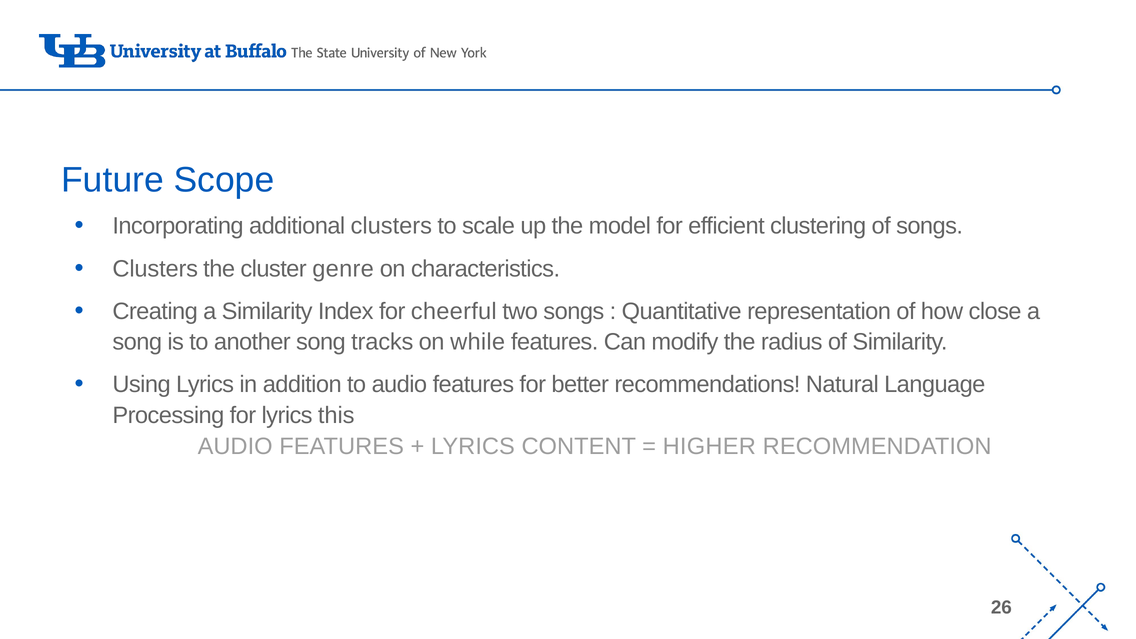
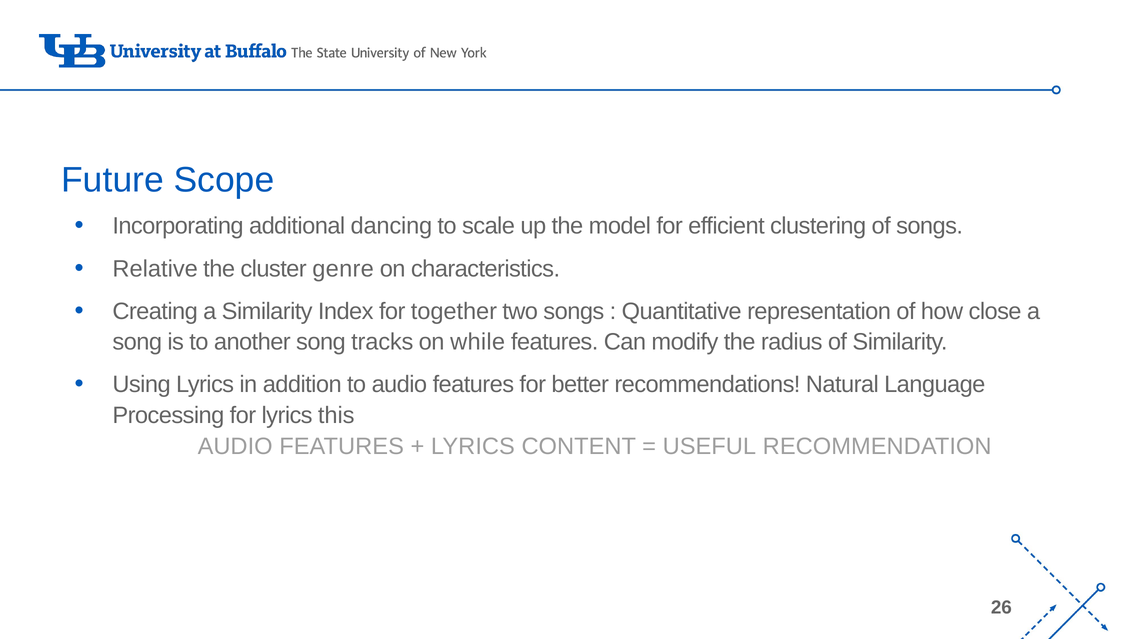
additional clusters: clusters -> dancing
Clusters at (155, 269): Clusters -> Relative
cheerful: cheerful -> together
HIGHER: HIGHER -> USEFUL
